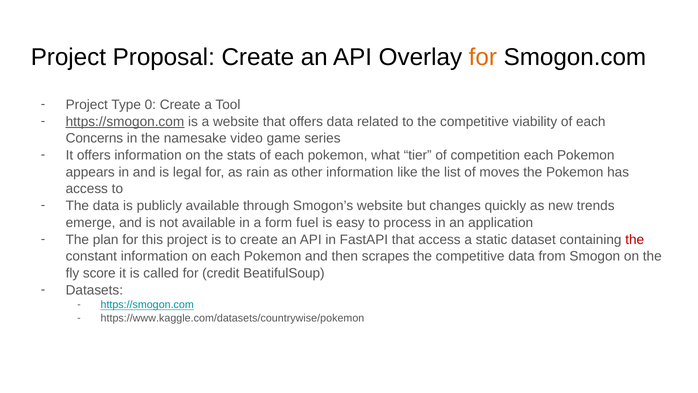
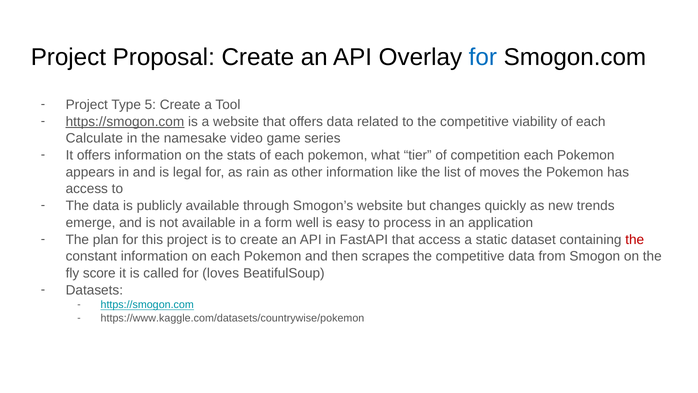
for at (483, 57) colour: orange -> blue
0: 0 -> 5
Concerns: Concerns -> Calculate
fuel: fuel -> well
credit: credit -> loves
